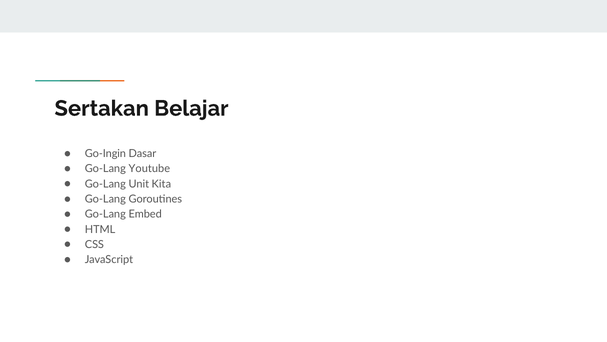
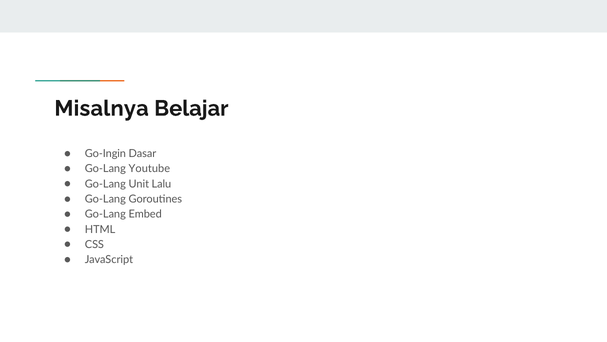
Sertakan: Sertakan -> Misalnya
Kita: Kita -> Lalu
